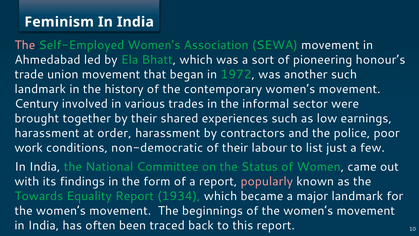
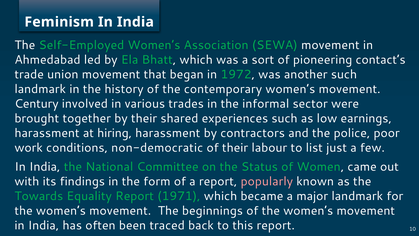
The at (25, 45) colour: pink -> white
honour’s: honour’s -> contact’s
order: order -> hiring
1934: 1934 -> 1971
